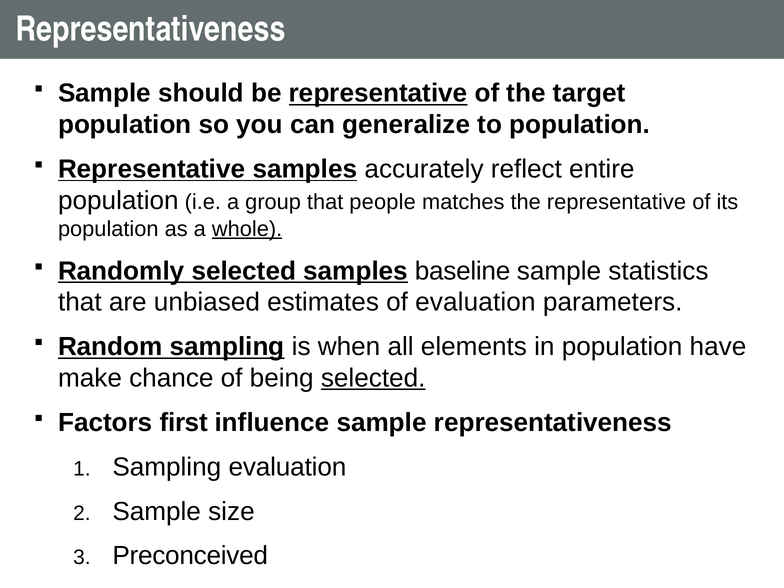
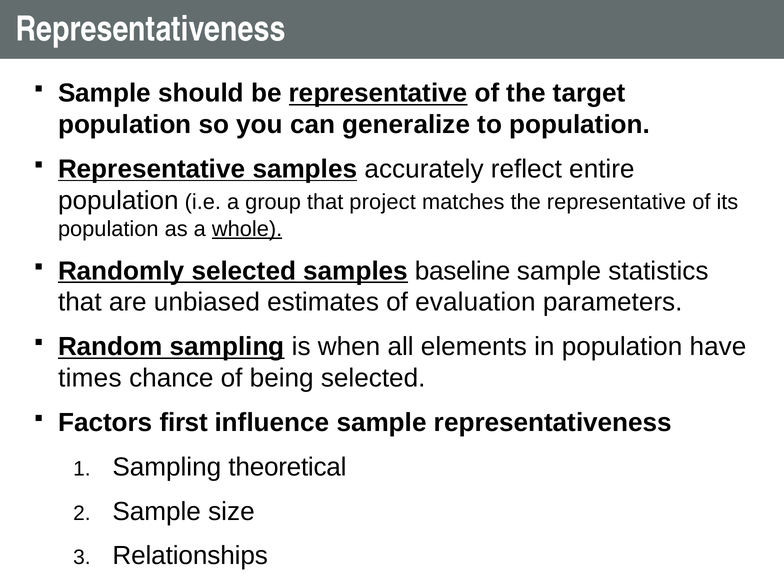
people: people -> project
make: make -> times
selected at (373, 378) underline: present -> none
Sampling evaluation: evaluation -> theoretical
Preconceived: Preconceived -> Relationships
